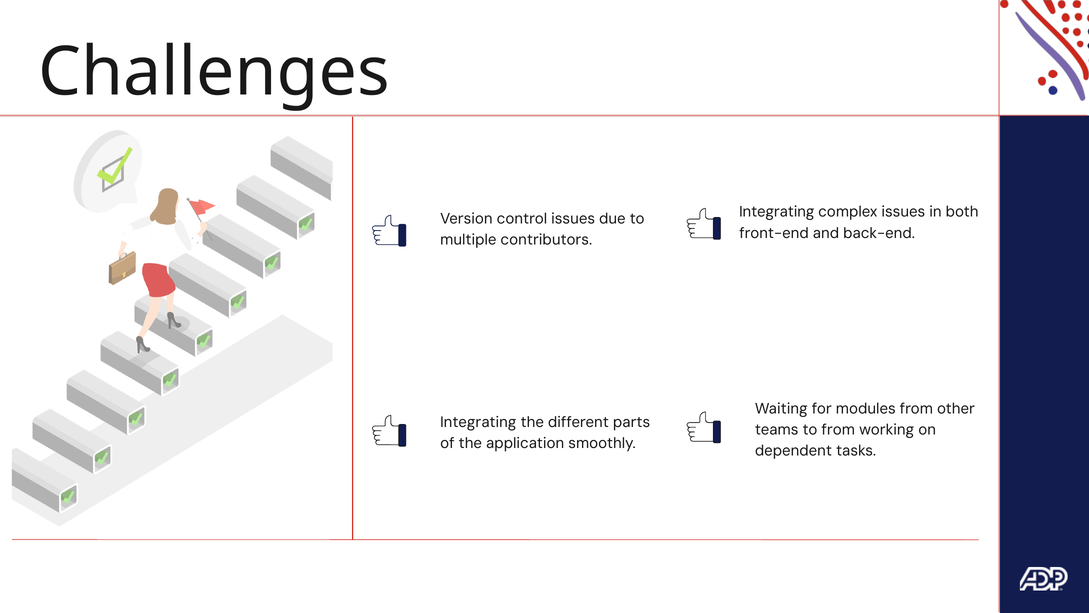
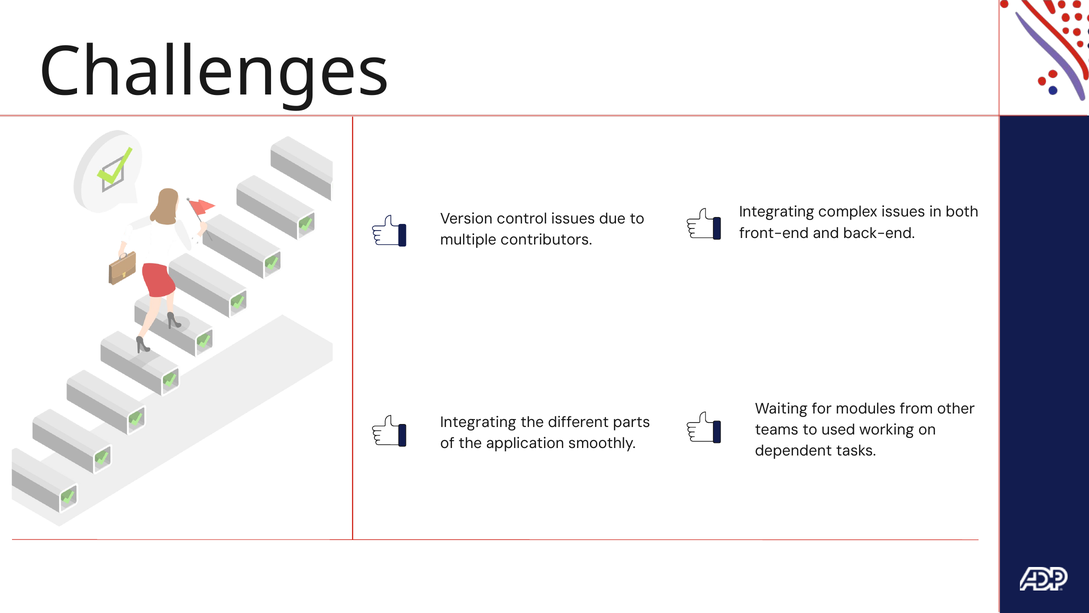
to from: from -> used
